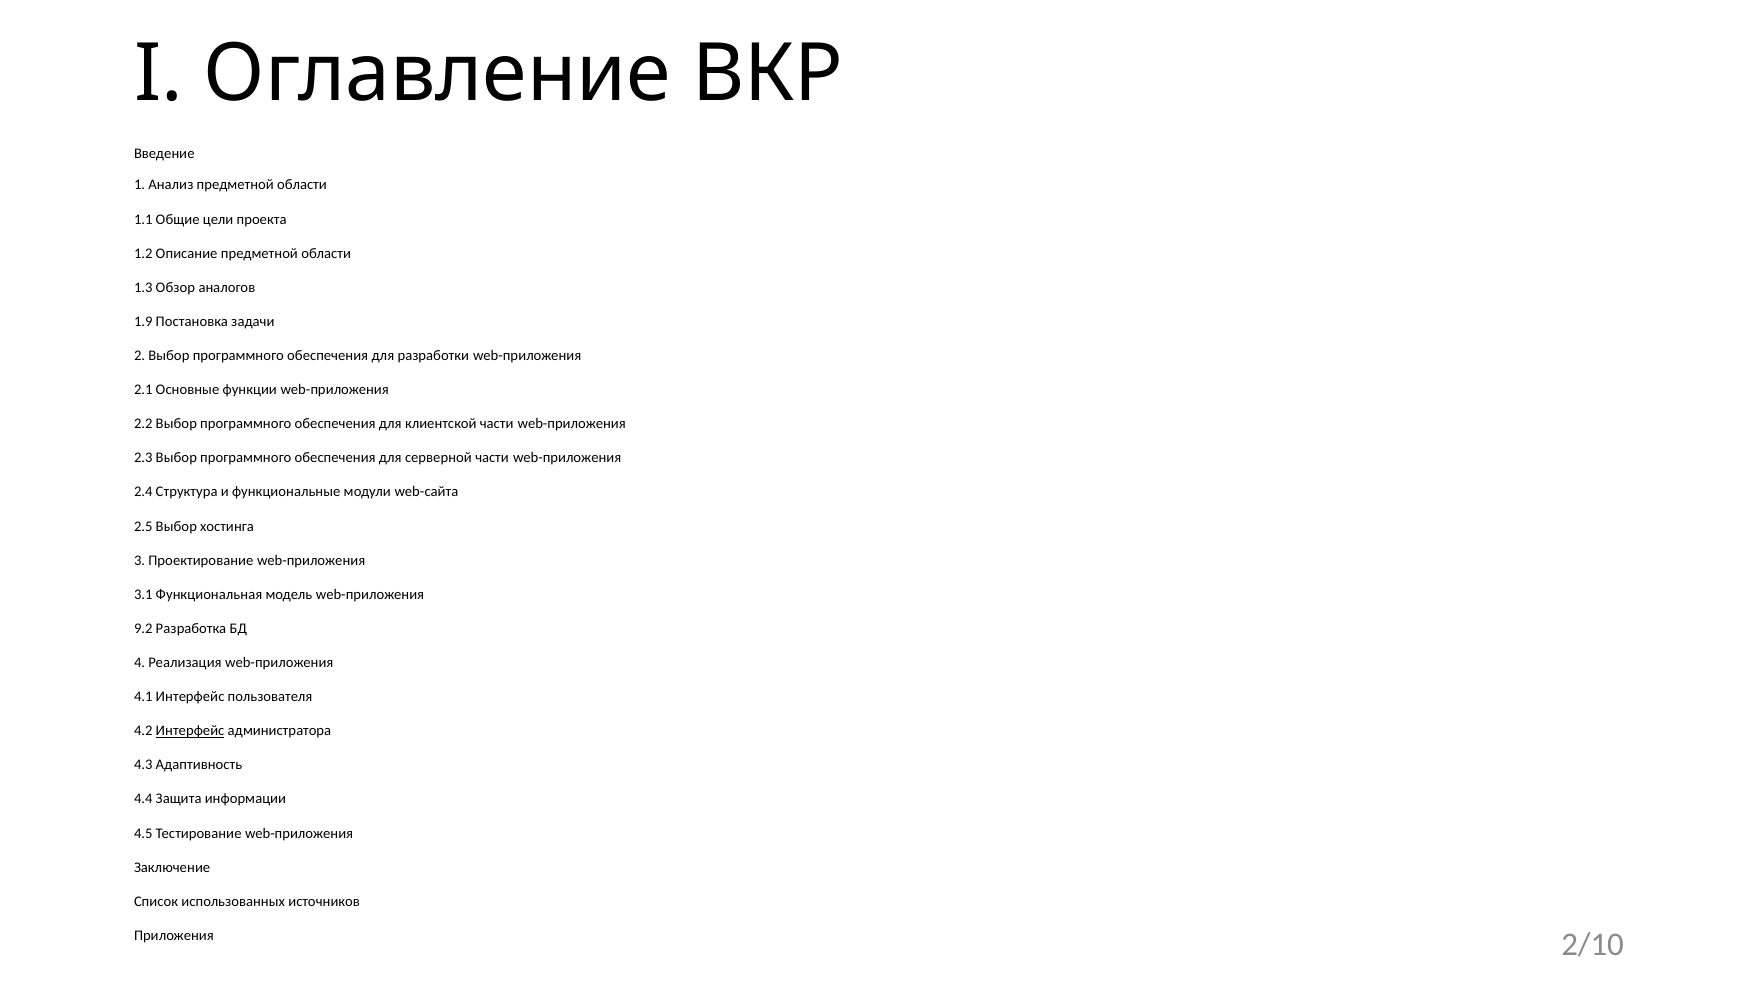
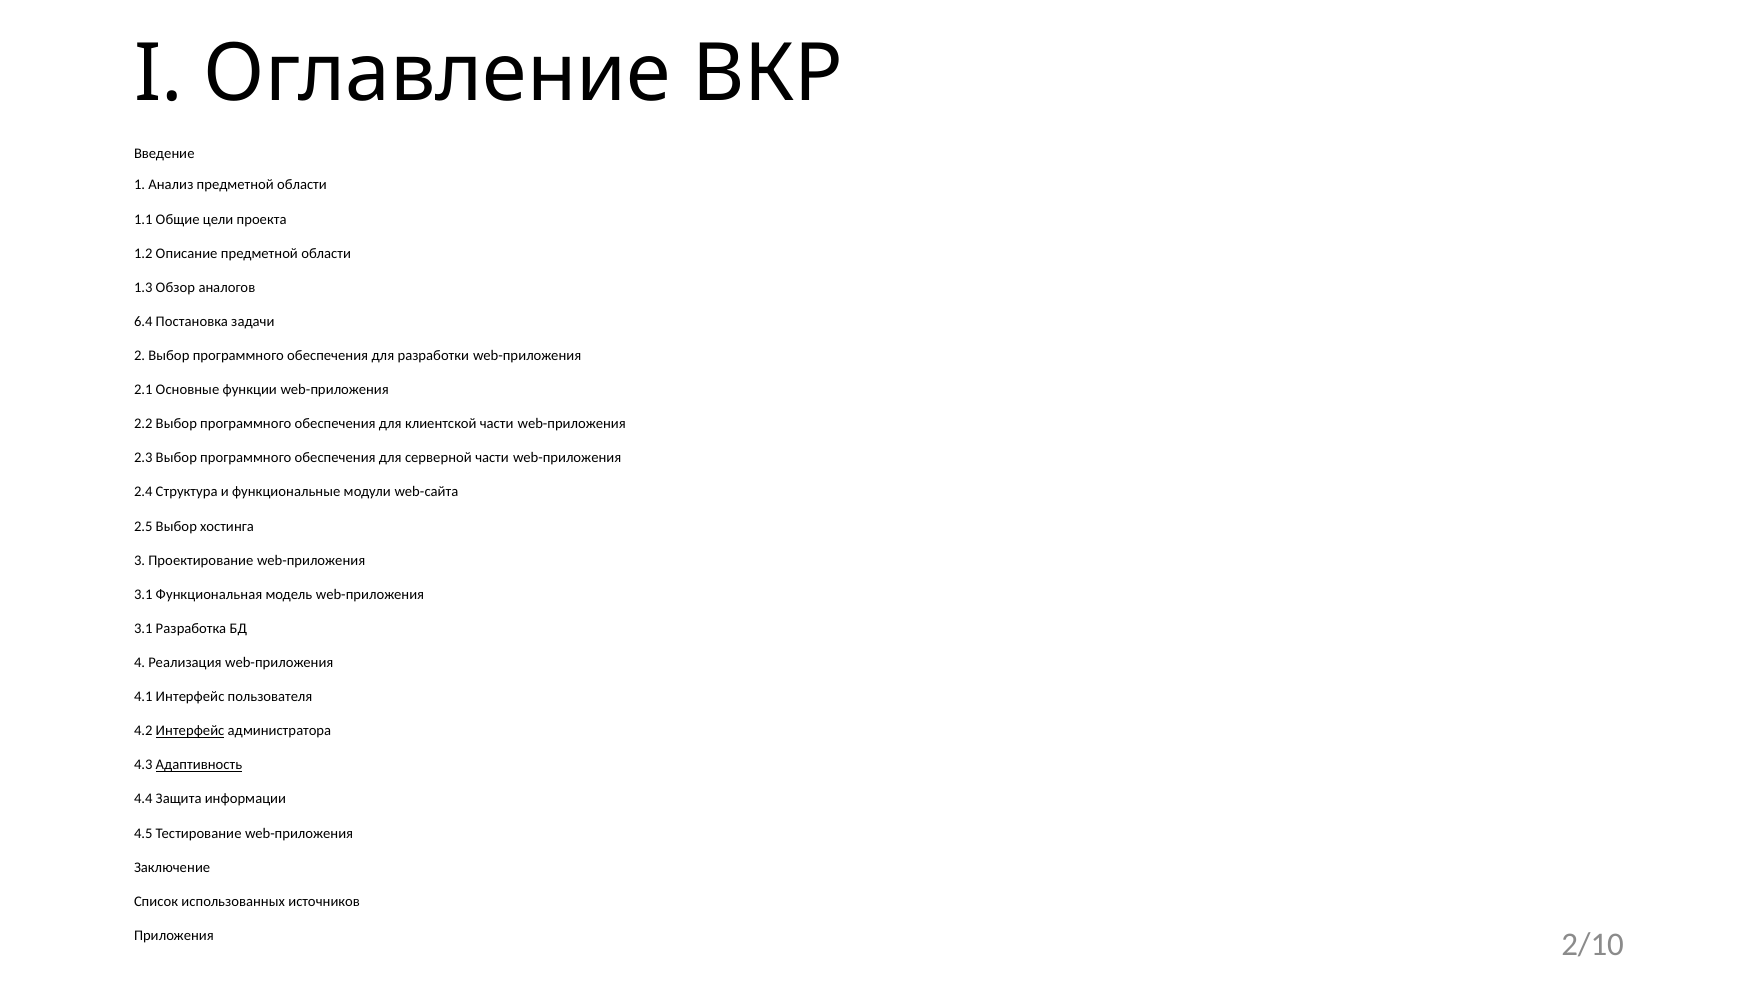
1.9: 1.9 -> 6.4
9.2 at (143, 628): 9.2 -> 3.1
Адаптивность underline: none -> present
